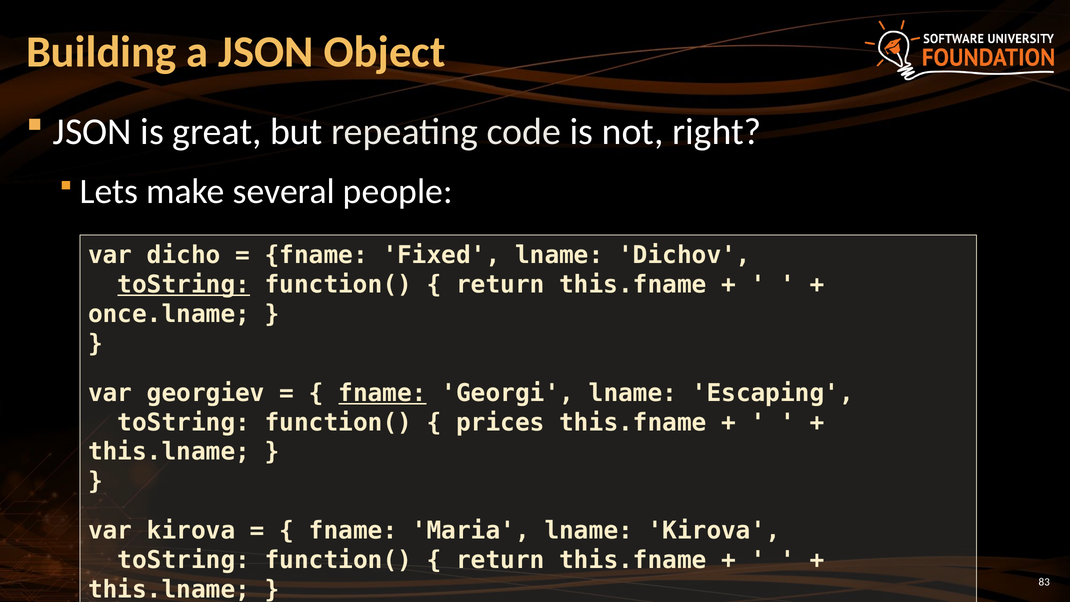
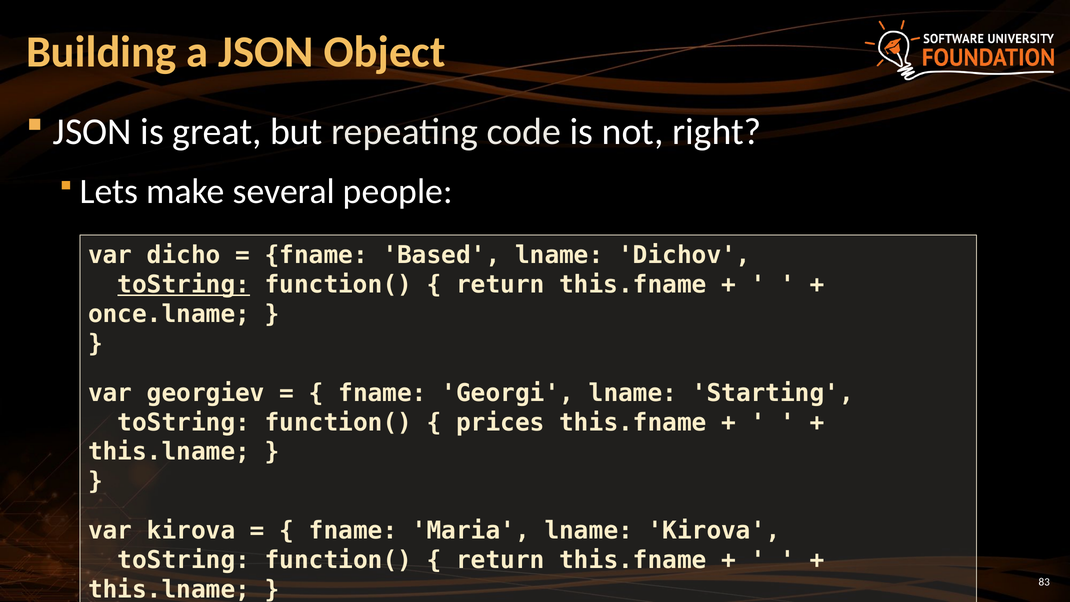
Fixed: Fixed -> Based
fname at (383, 393) underline: present -> none
Escaping: Escaping -> Starting
